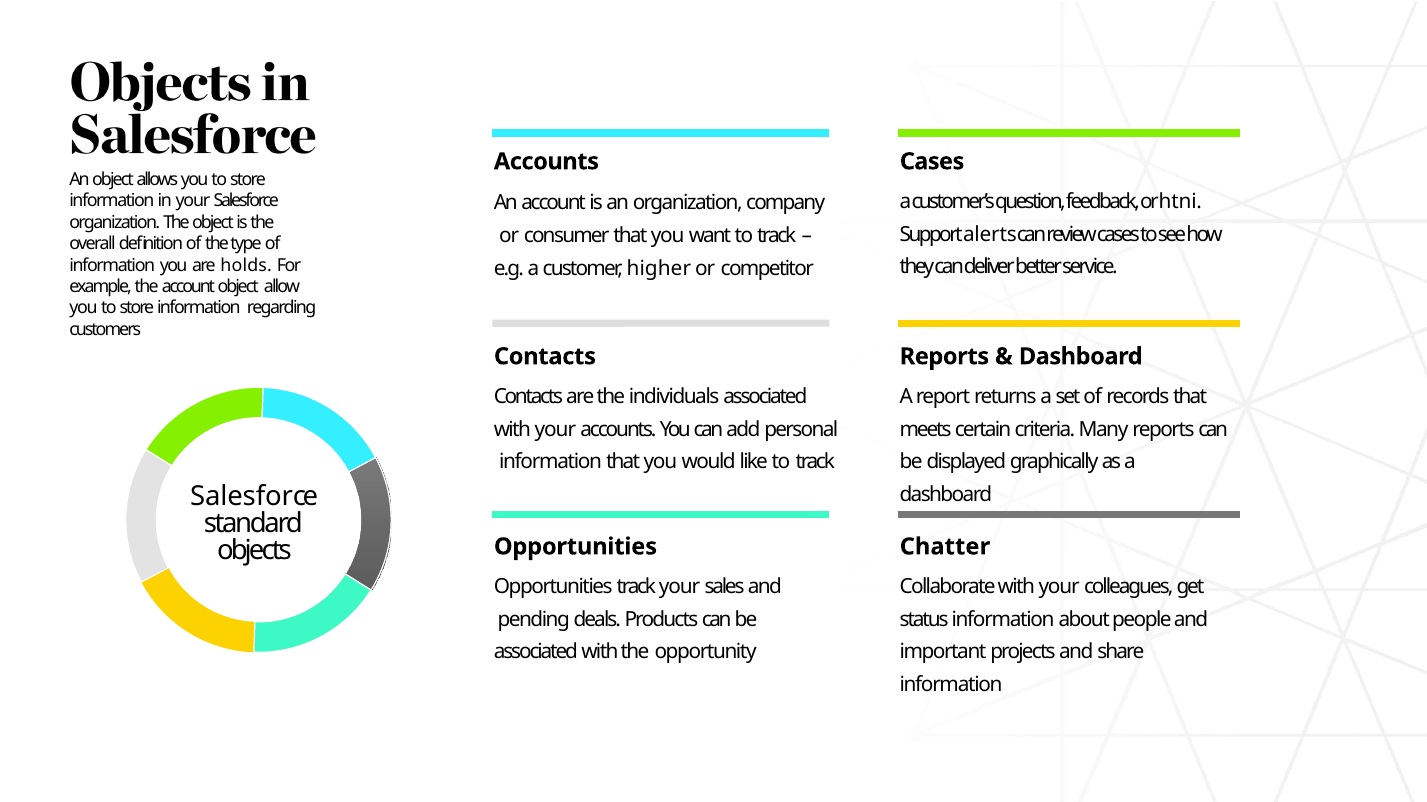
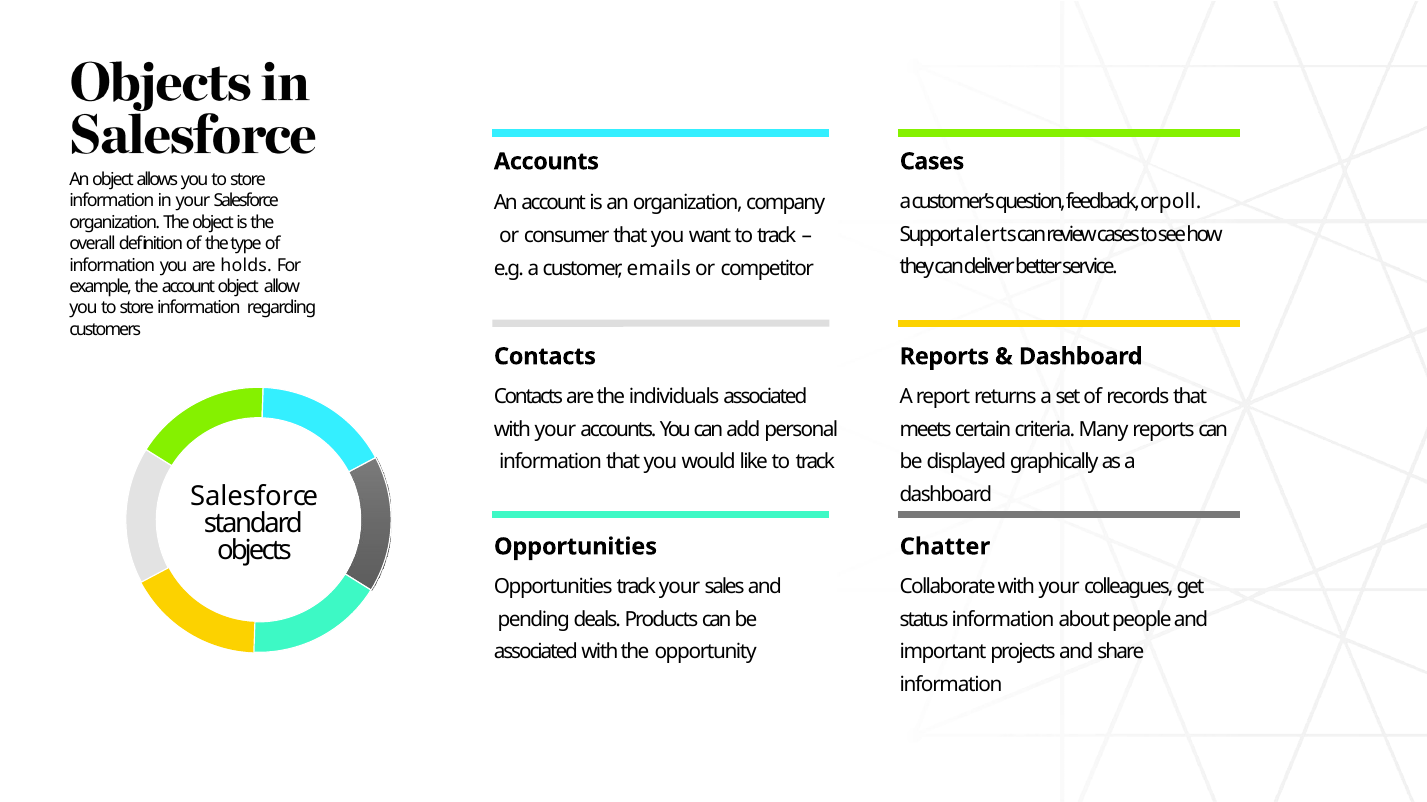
htni: htni -> poll
higher: higher -> emails
